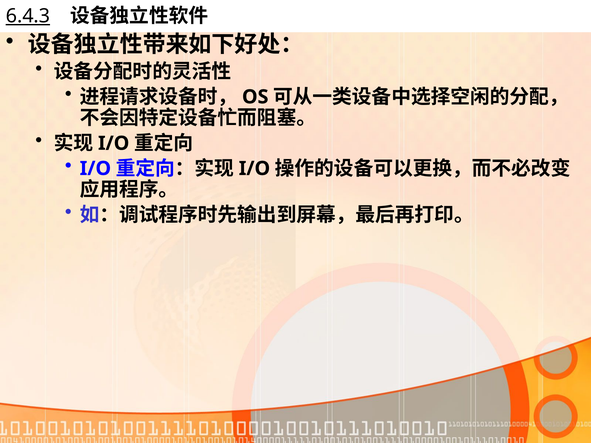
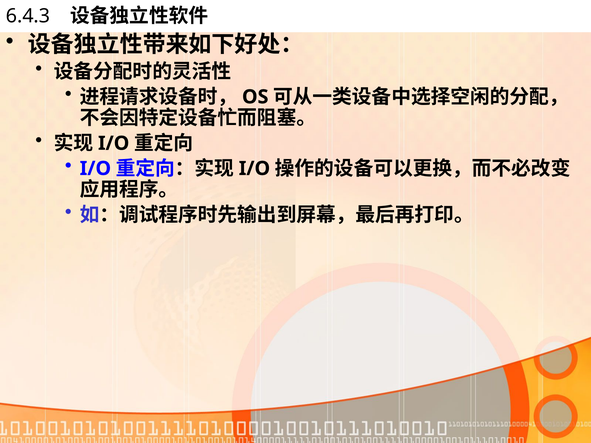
6.4.3 underline: present -> none
